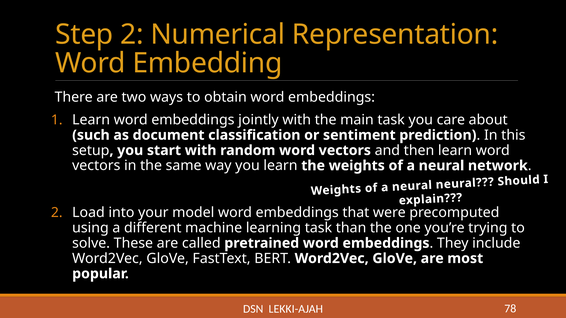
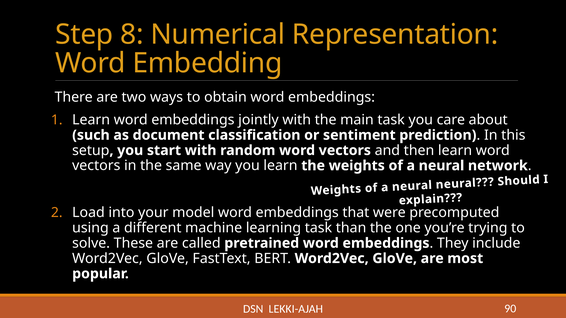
Step 2: 2 -> 8
78: 78 -> 90
